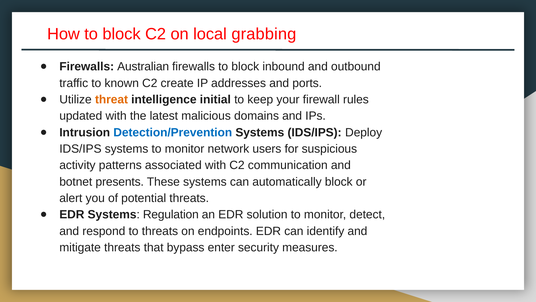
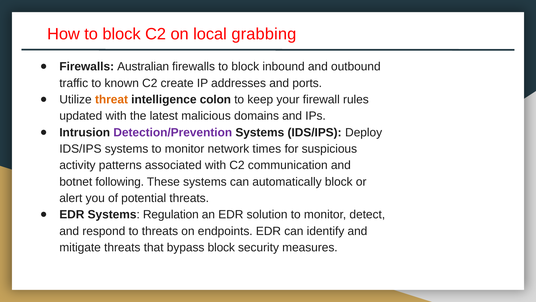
initial: initial -> colon
Detection/Prevention colour: blue -> purple
users: users -> times
presents: presents -> following
bypass enter: enter -> block
